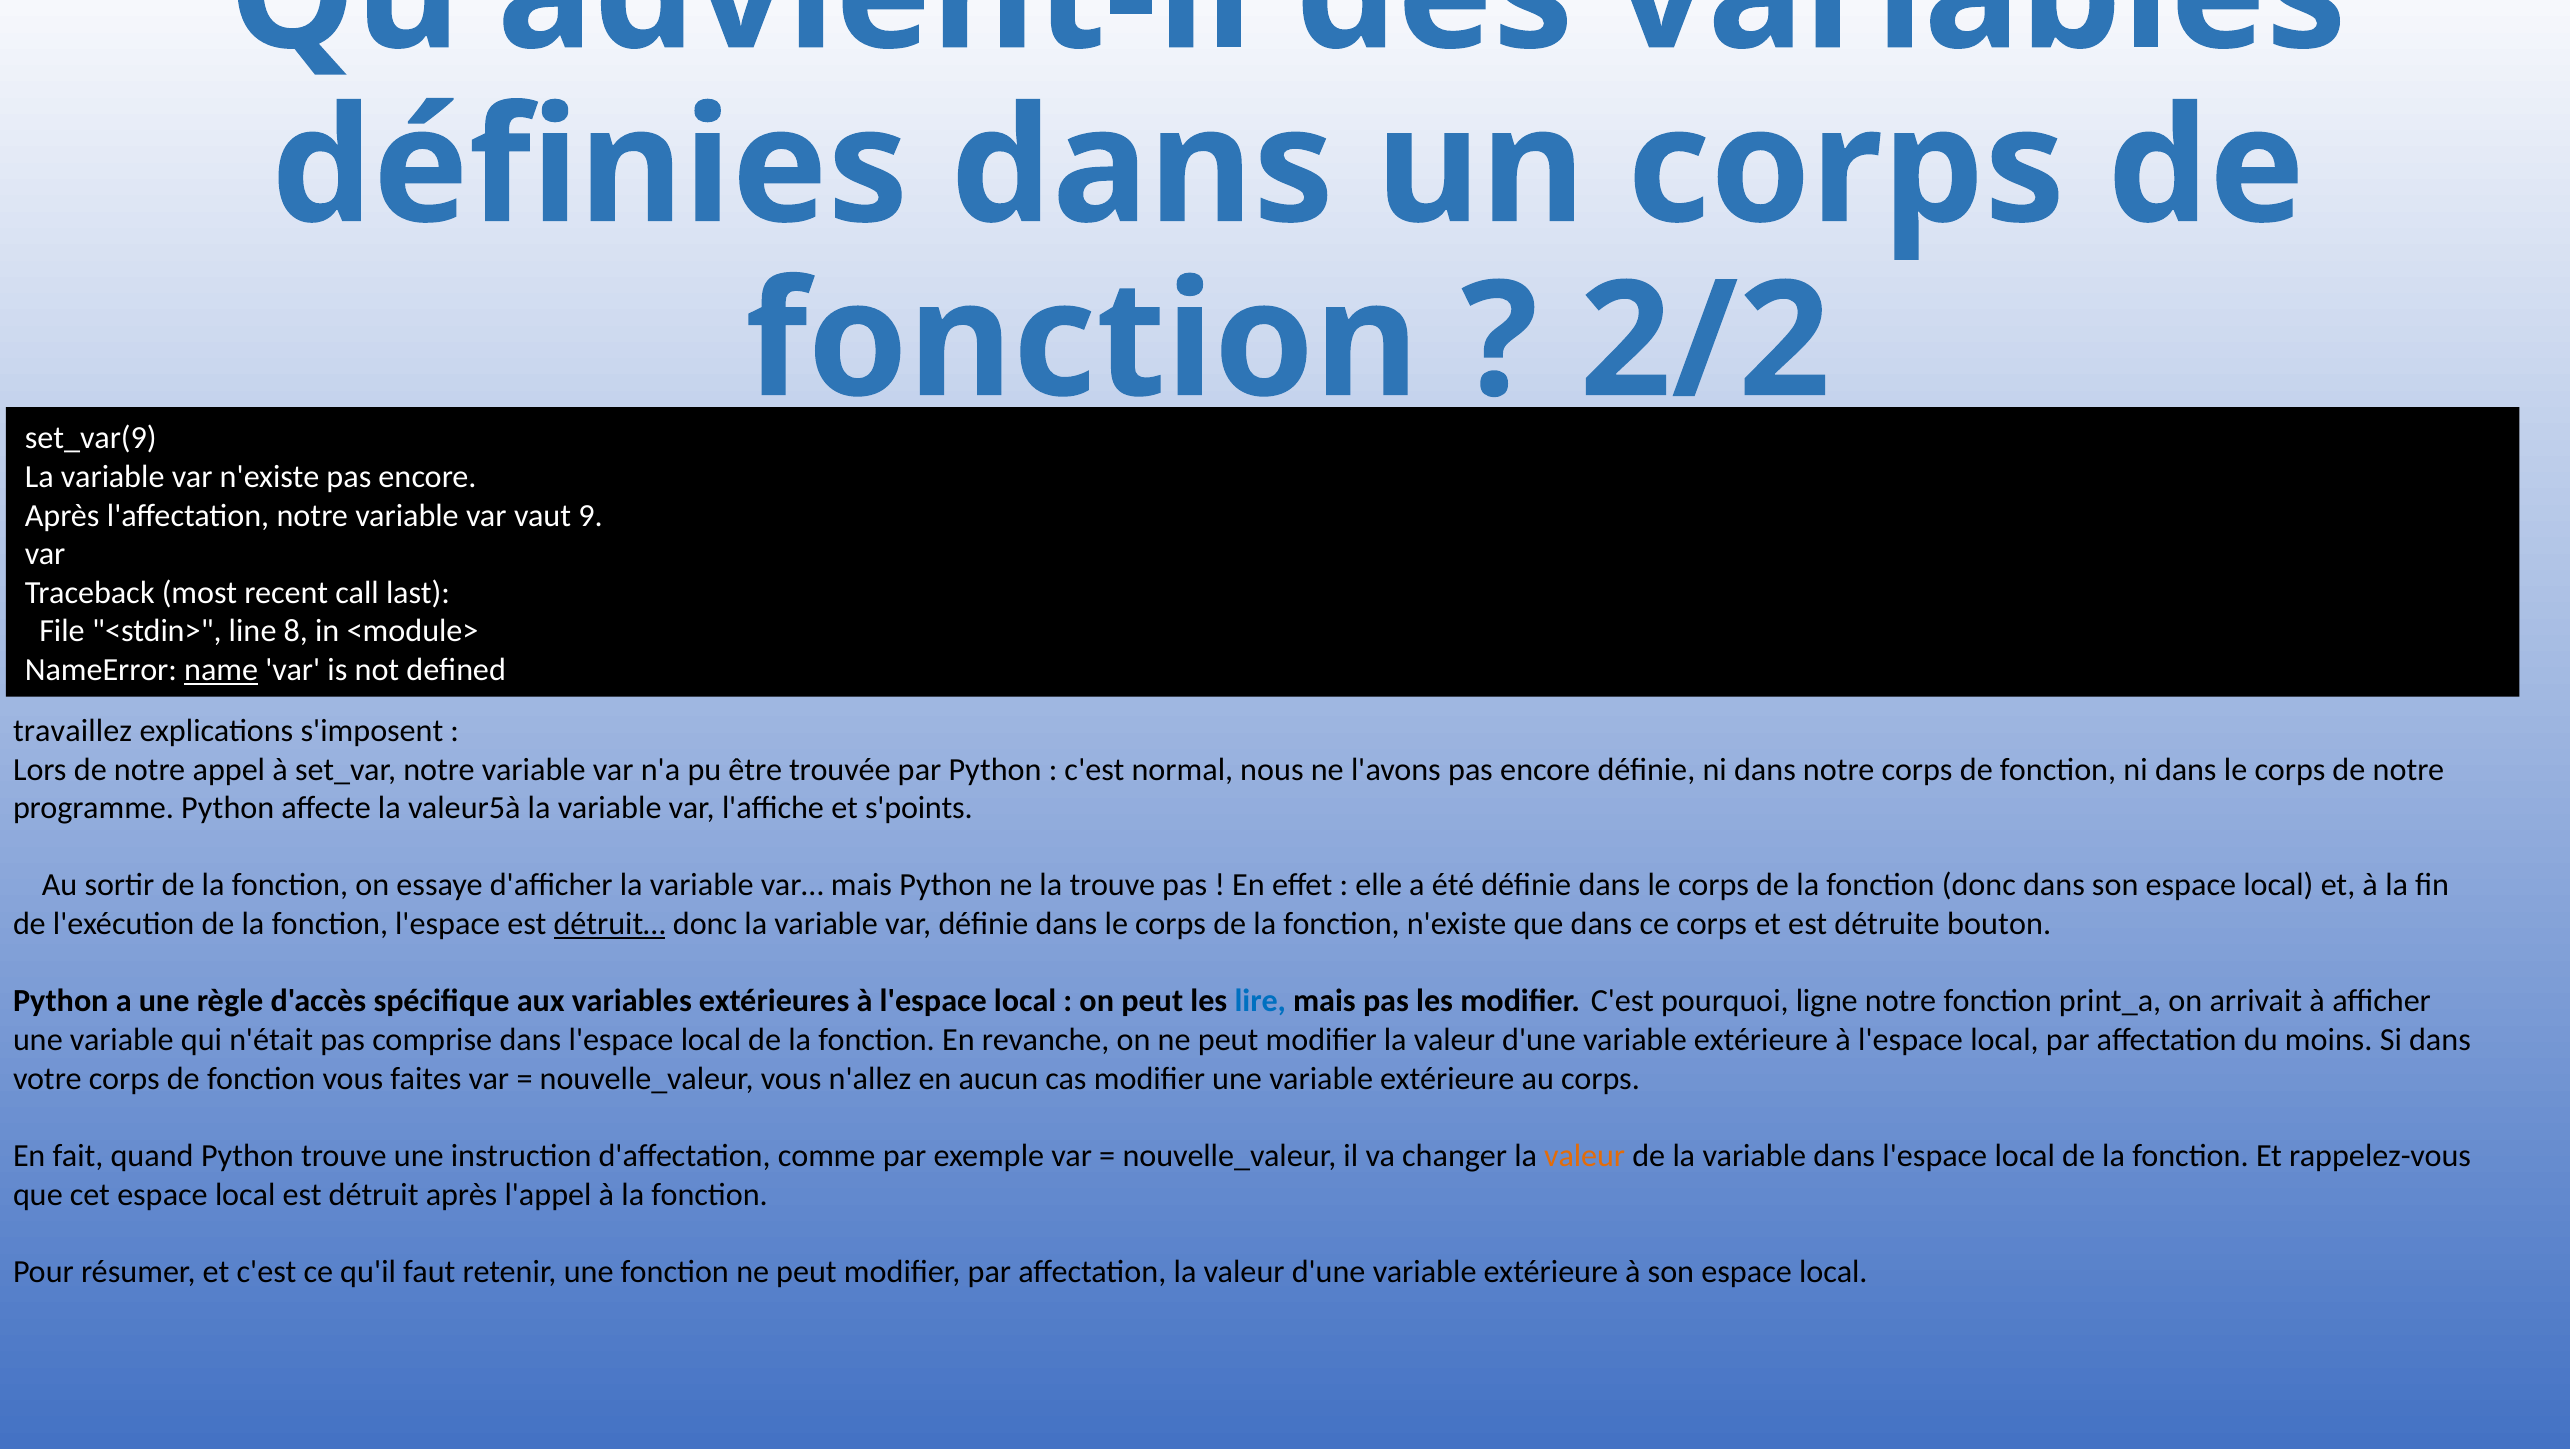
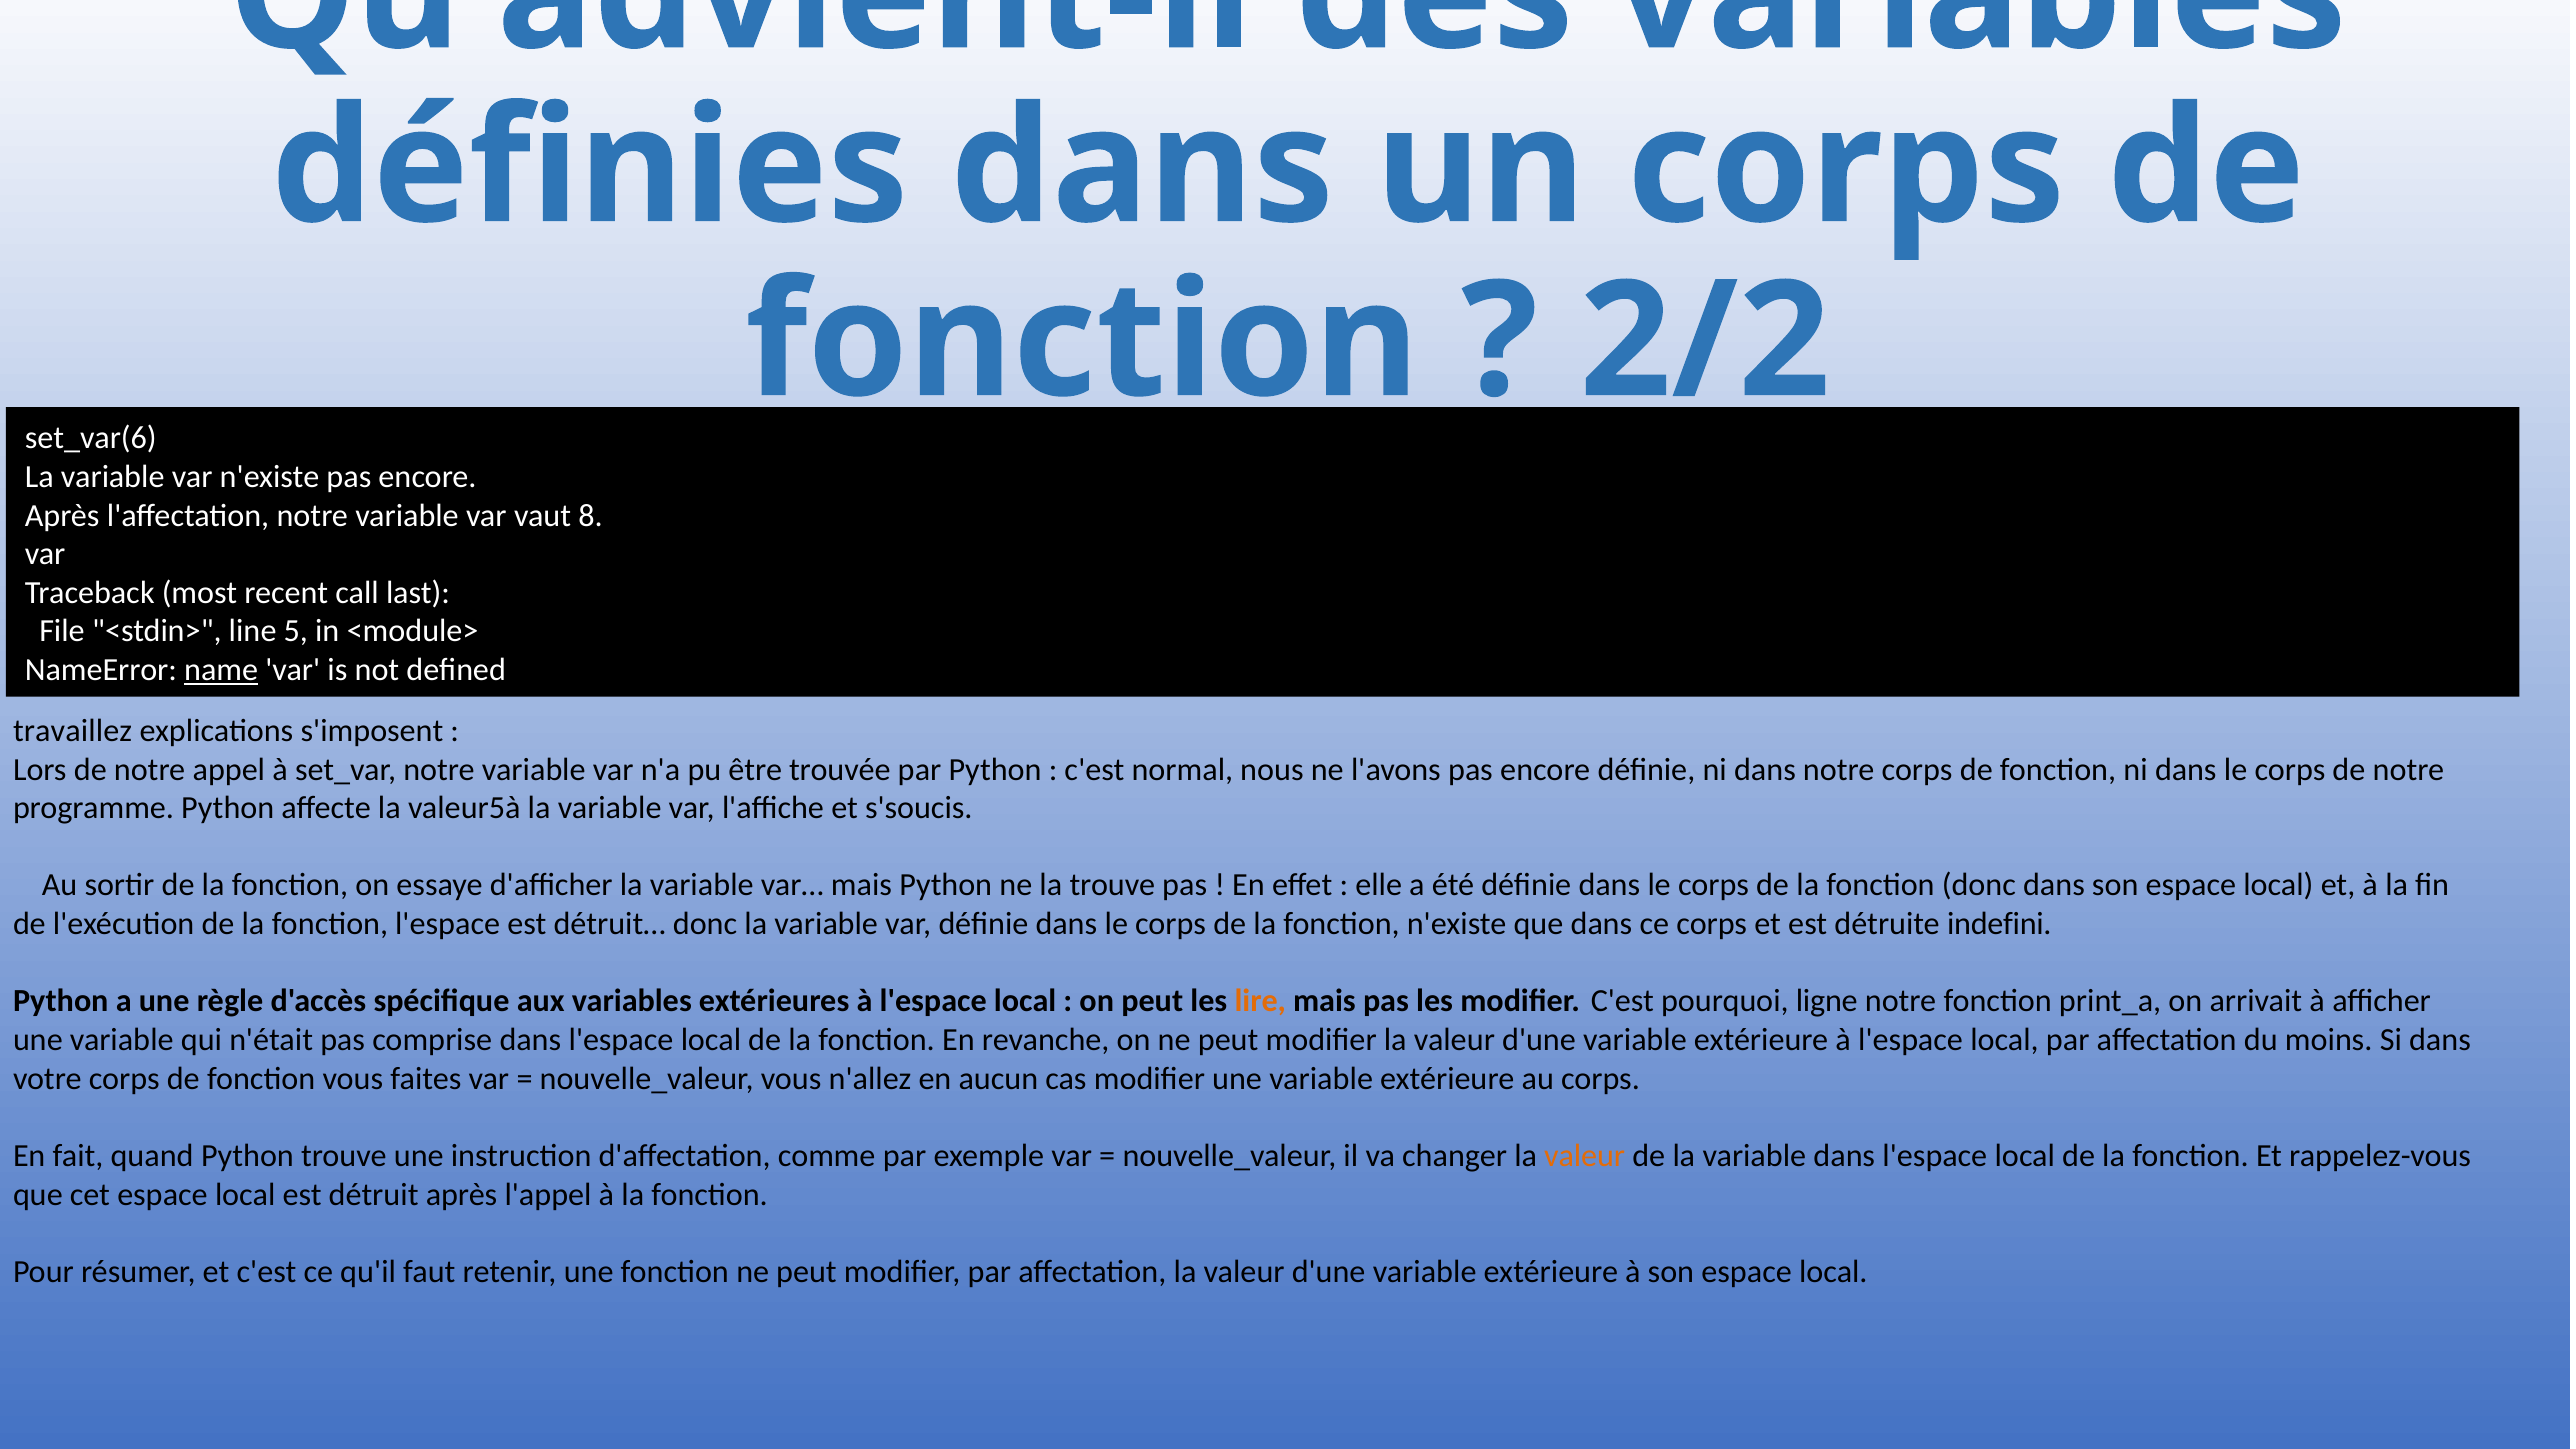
set_var(9: set_var(9 -> set_var(6
9: 9 -> 8
8: 8 -> 5
s'points: s'points -> s'soucis
détruit… underline: present -> none
bouton: bouton -> indefini
lire colour: blue -> orange
